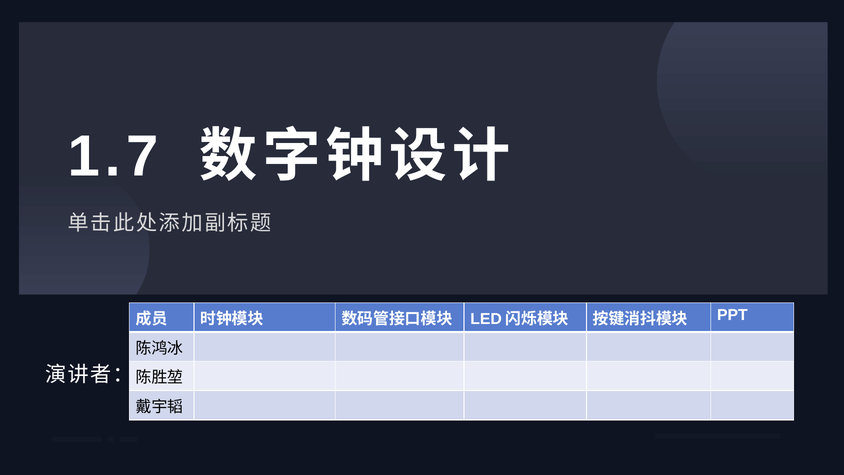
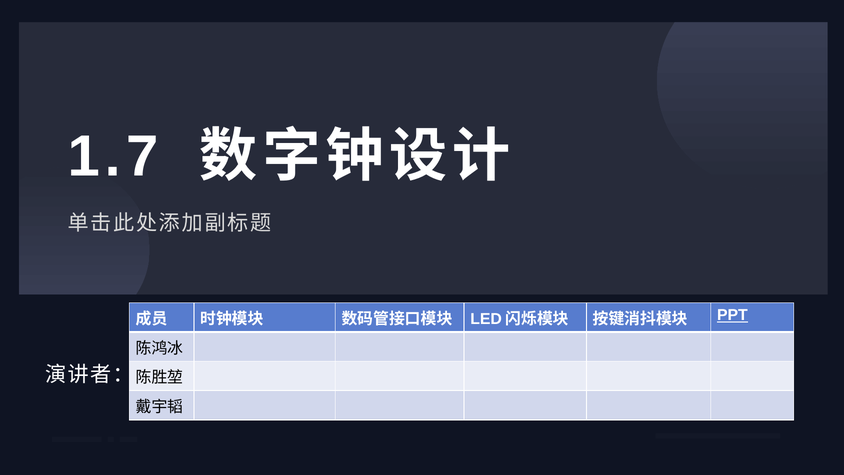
PPT underline: none -> present
